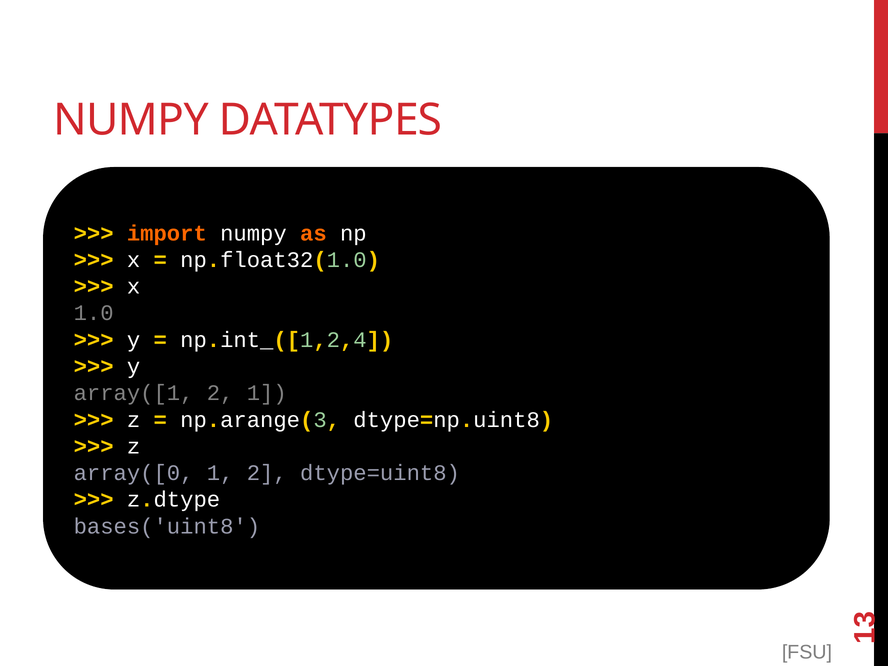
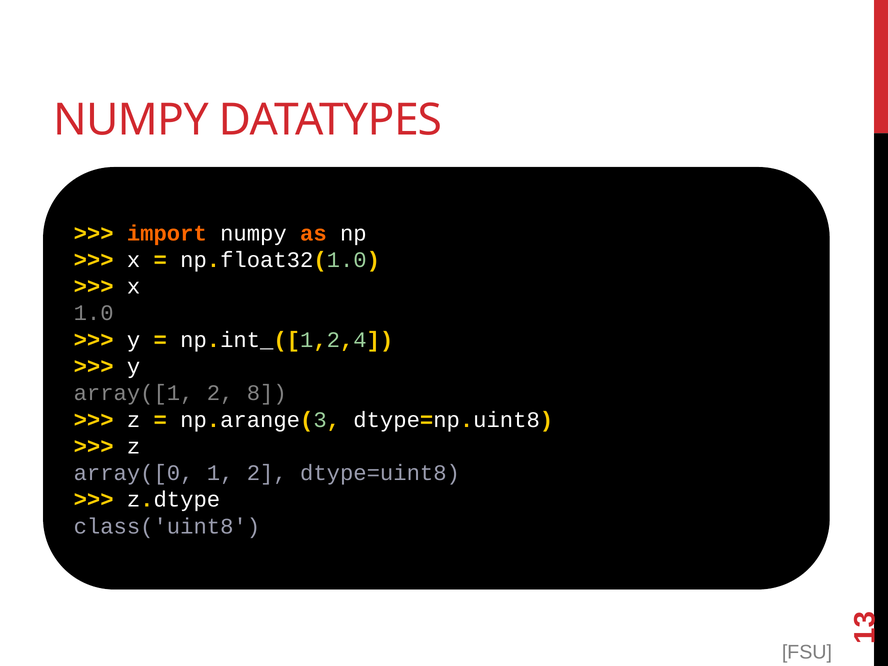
2 1: 1 -> 8
bases('uint8: bases('uint8 -> class('uint8
